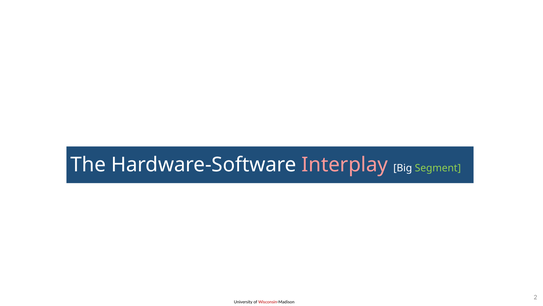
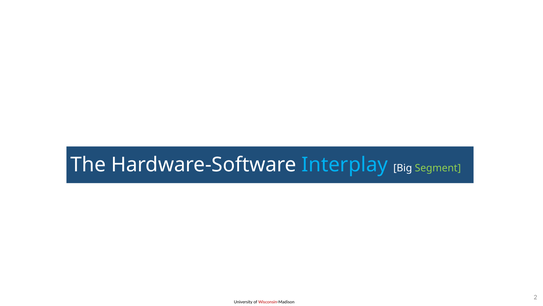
Interplay colour: pink -> light blue
